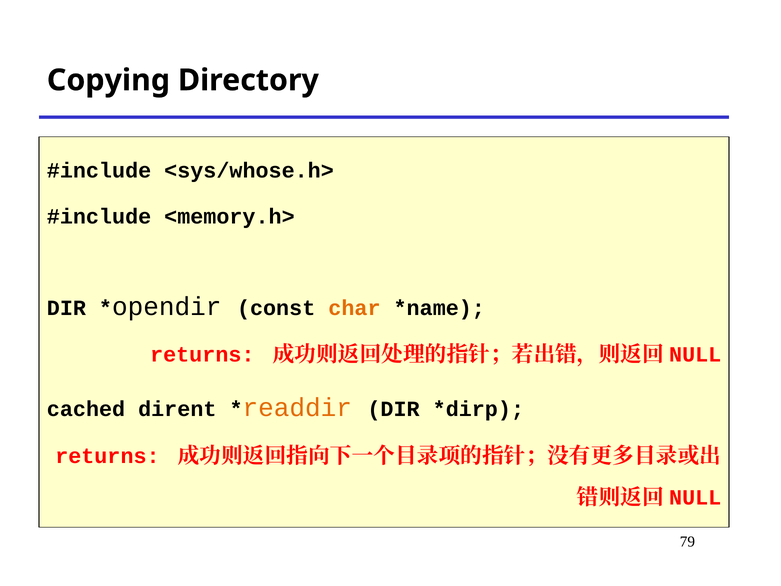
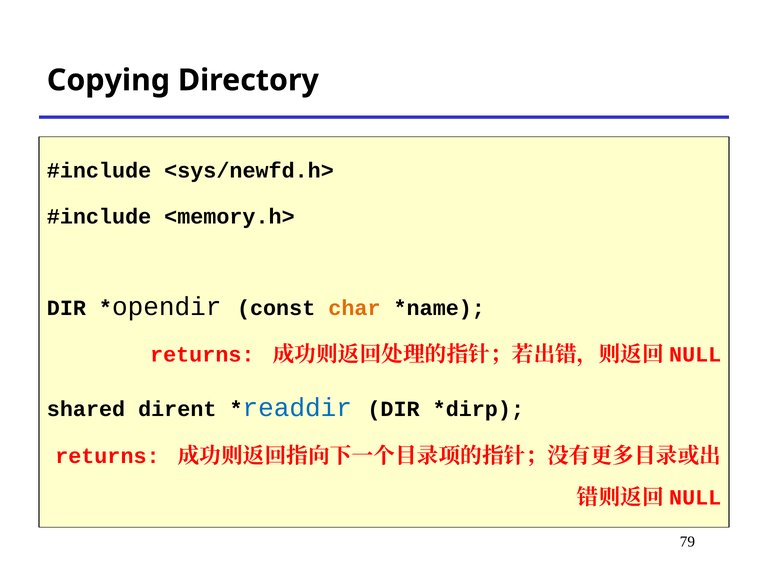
<sys/whose.h>: <sys/whose.h> -> <sys/newfd.h>
cached: cached -> shared
readdir colour: orange -> blue
